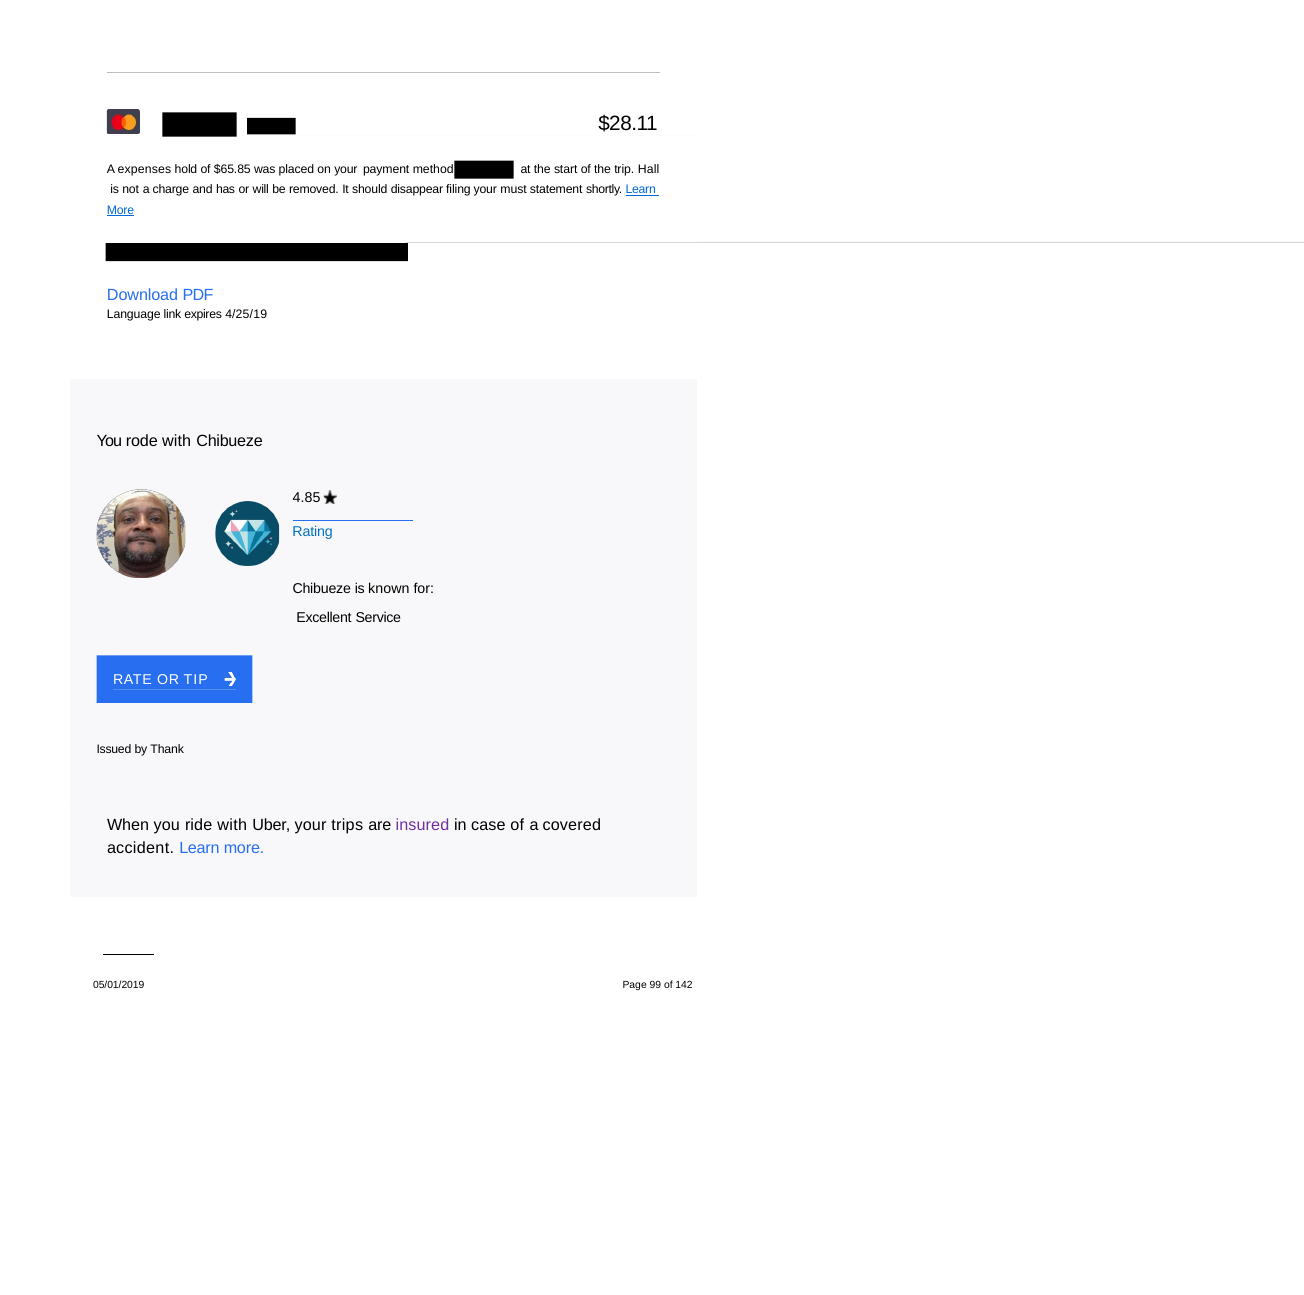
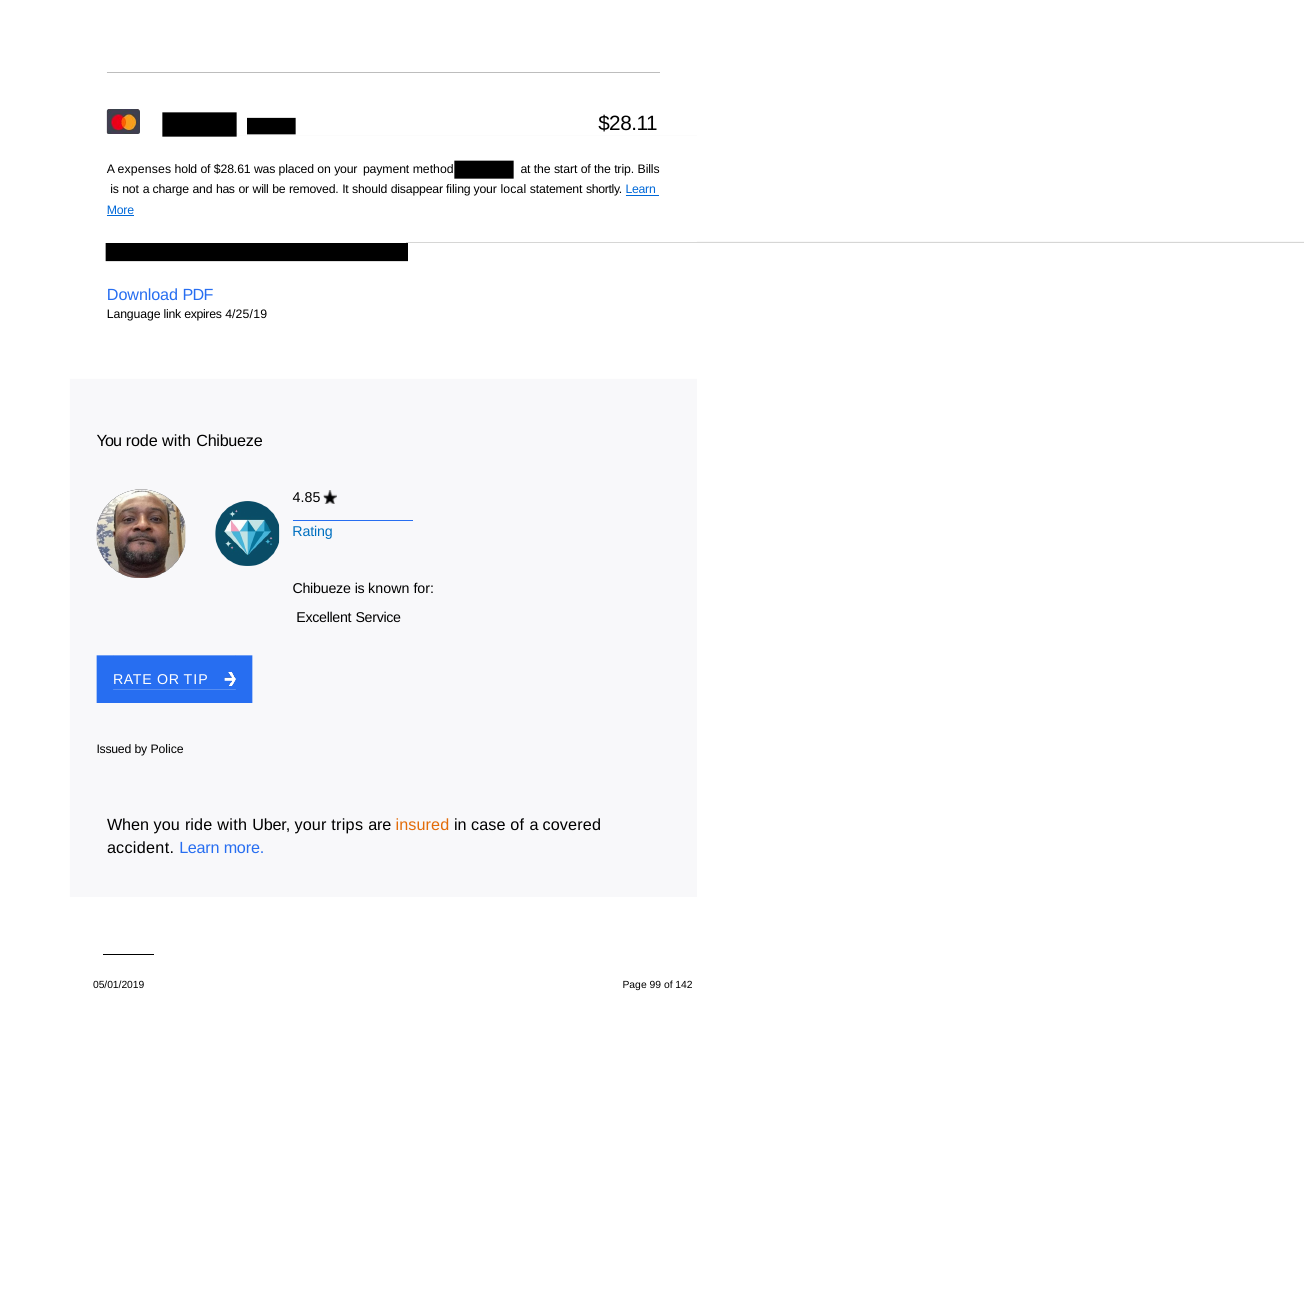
$65.85: $65.85 -> $28.61
Hall: Hall -> Bills
must: must -> local
Thank: Thank -> Police
insured colour: purple -> orange
